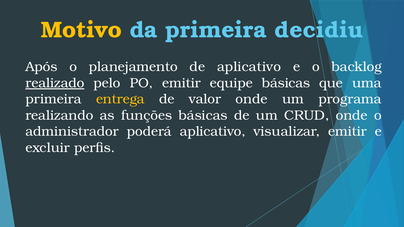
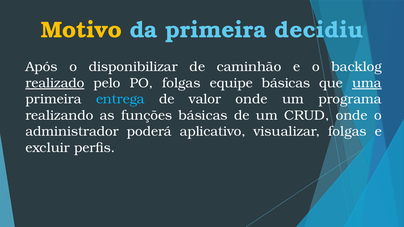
planejamento: planejamento -> disponibilizar
de aplicativo: aplicativo -> caminhão
PO emitir: emitir -> folgas
uma underline: none -> present
entrega colour: yellow -> light blue
visualizar emitir: emitir -> folgas
